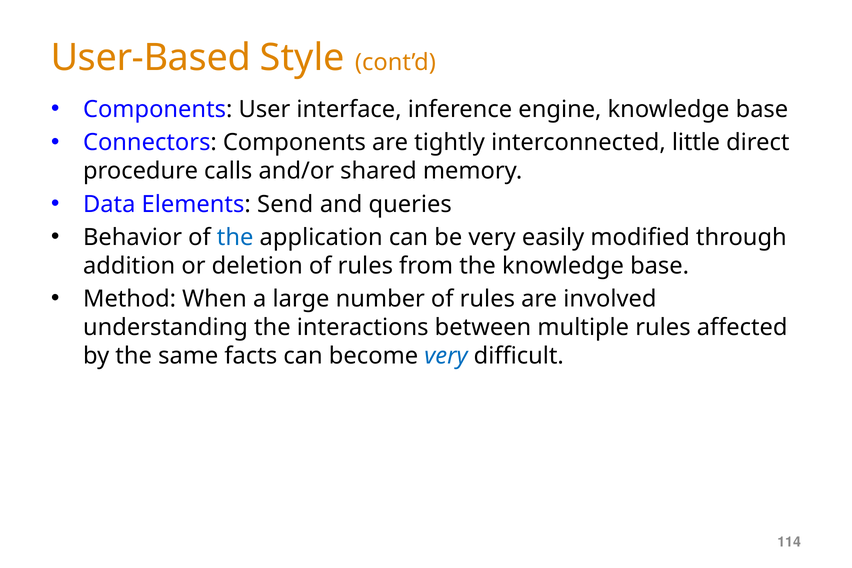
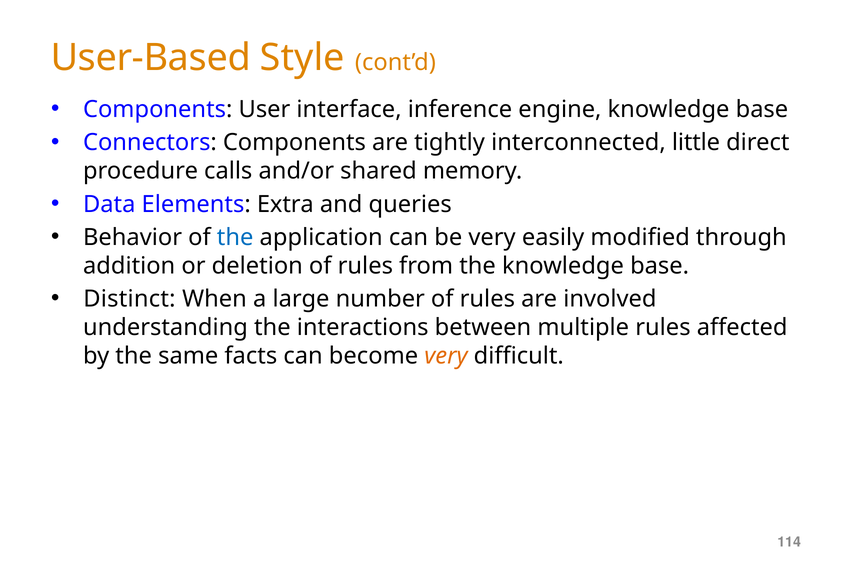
Send: Send -> Extra
Method: Method -> Distinct
very at (446, 356) colour: blue -> orange
